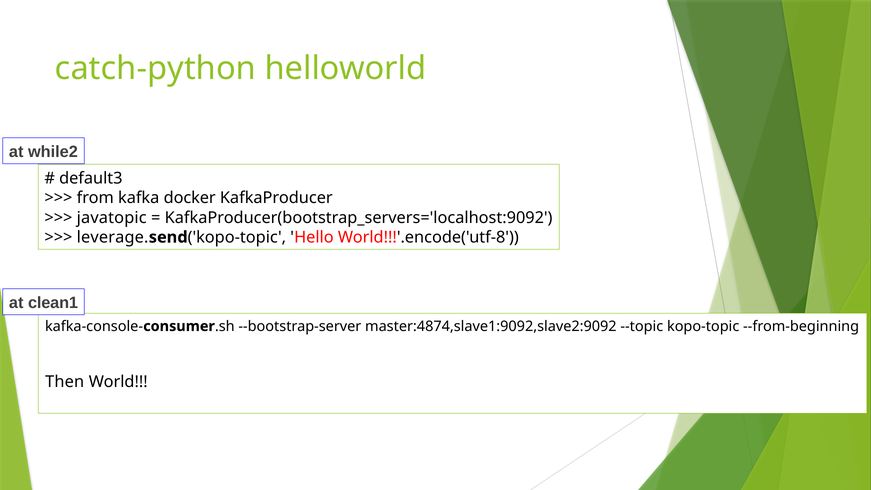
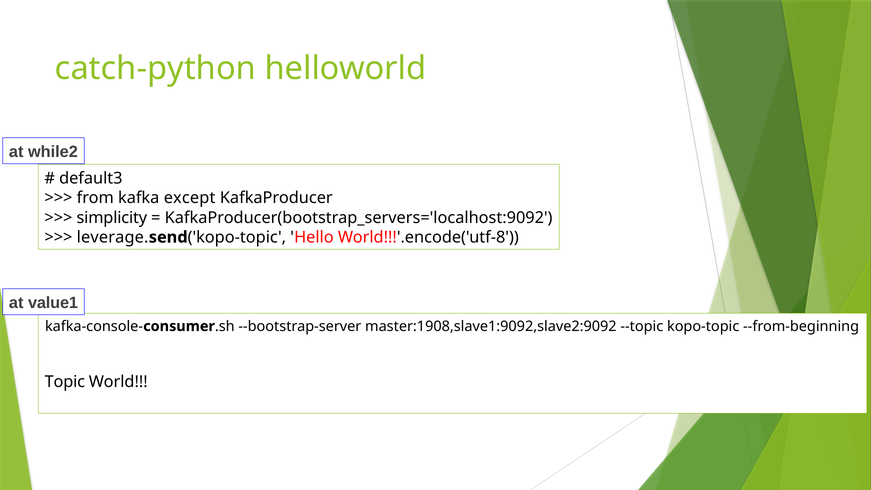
docker: docker -> except
javatopic: javatopic -> simplicity
clean1: clean1 -> value1
master:4874,slave1:9092,slave2:9092: master:4874,slave1:9092,slave2:9092 -> master:1908,slave1:9092,slave2:9092
Then: Then -> Topic
